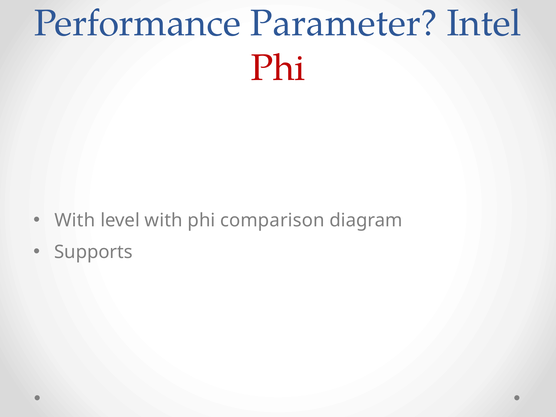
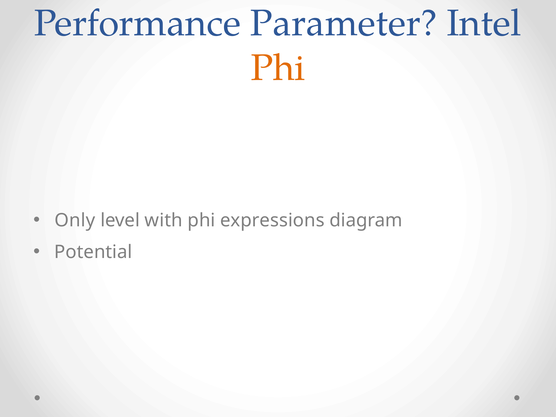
Phi at (278, 68) colour: red -> orange
With at (75, 220): With -> Only
comparison: comparison -> expressions
Supports: Supports -> Potential
